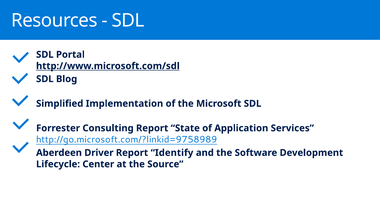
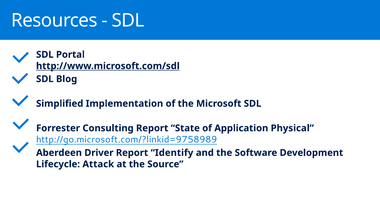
Services: Services -> Physical
Center: Center -> Attack
